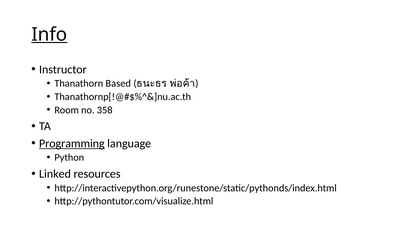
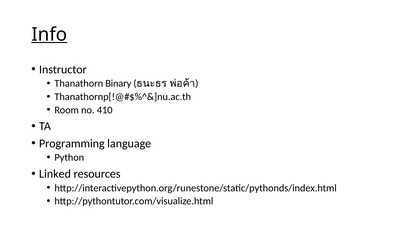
Based: Based -> Binary
358: 358 -> 410
Programming underline: present -> none
